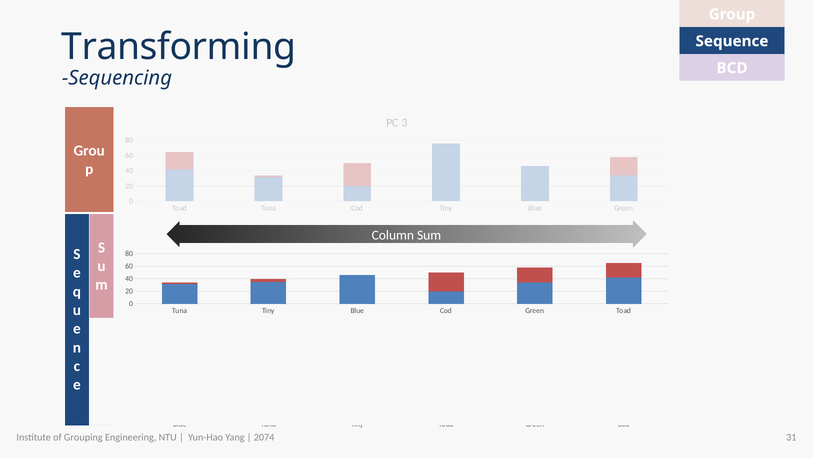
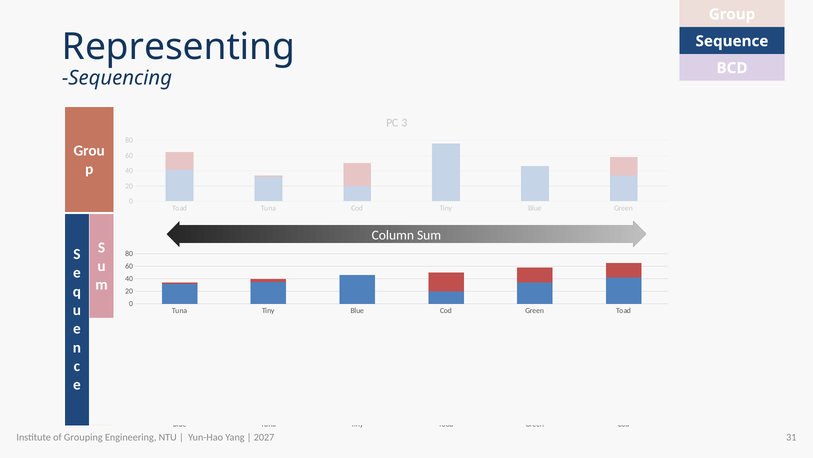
Transforming: Transforming -> Representing
2074: 2074 -> 2027
